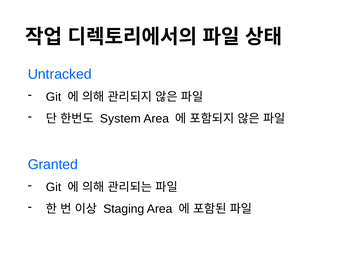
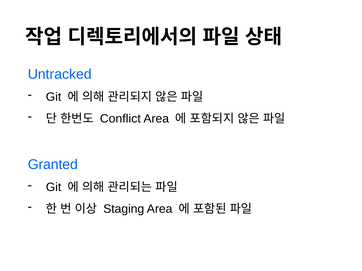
System: System -> Conflict
